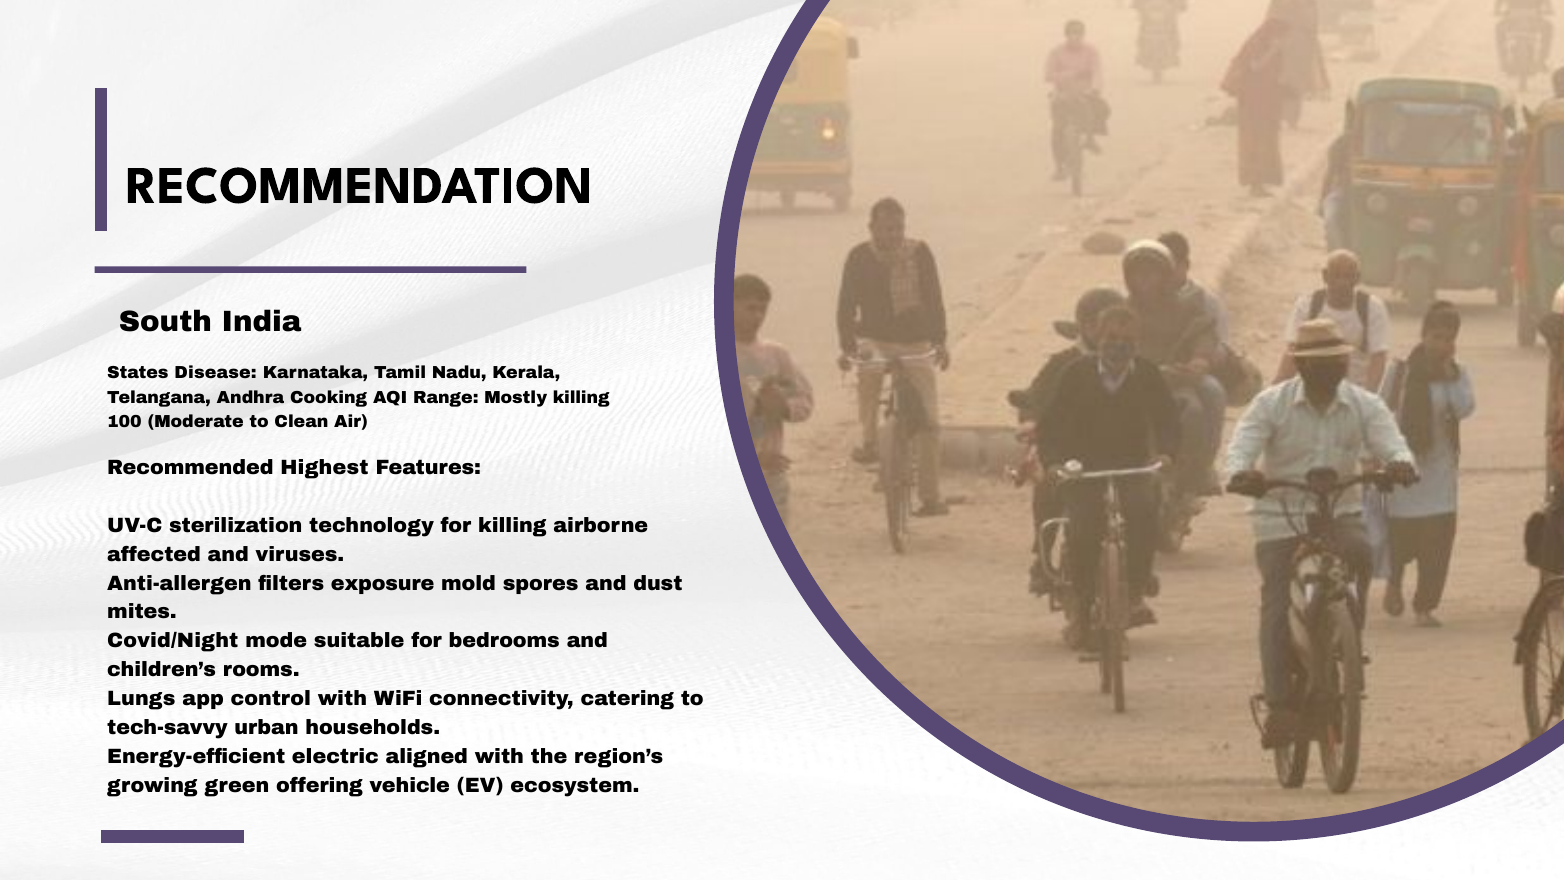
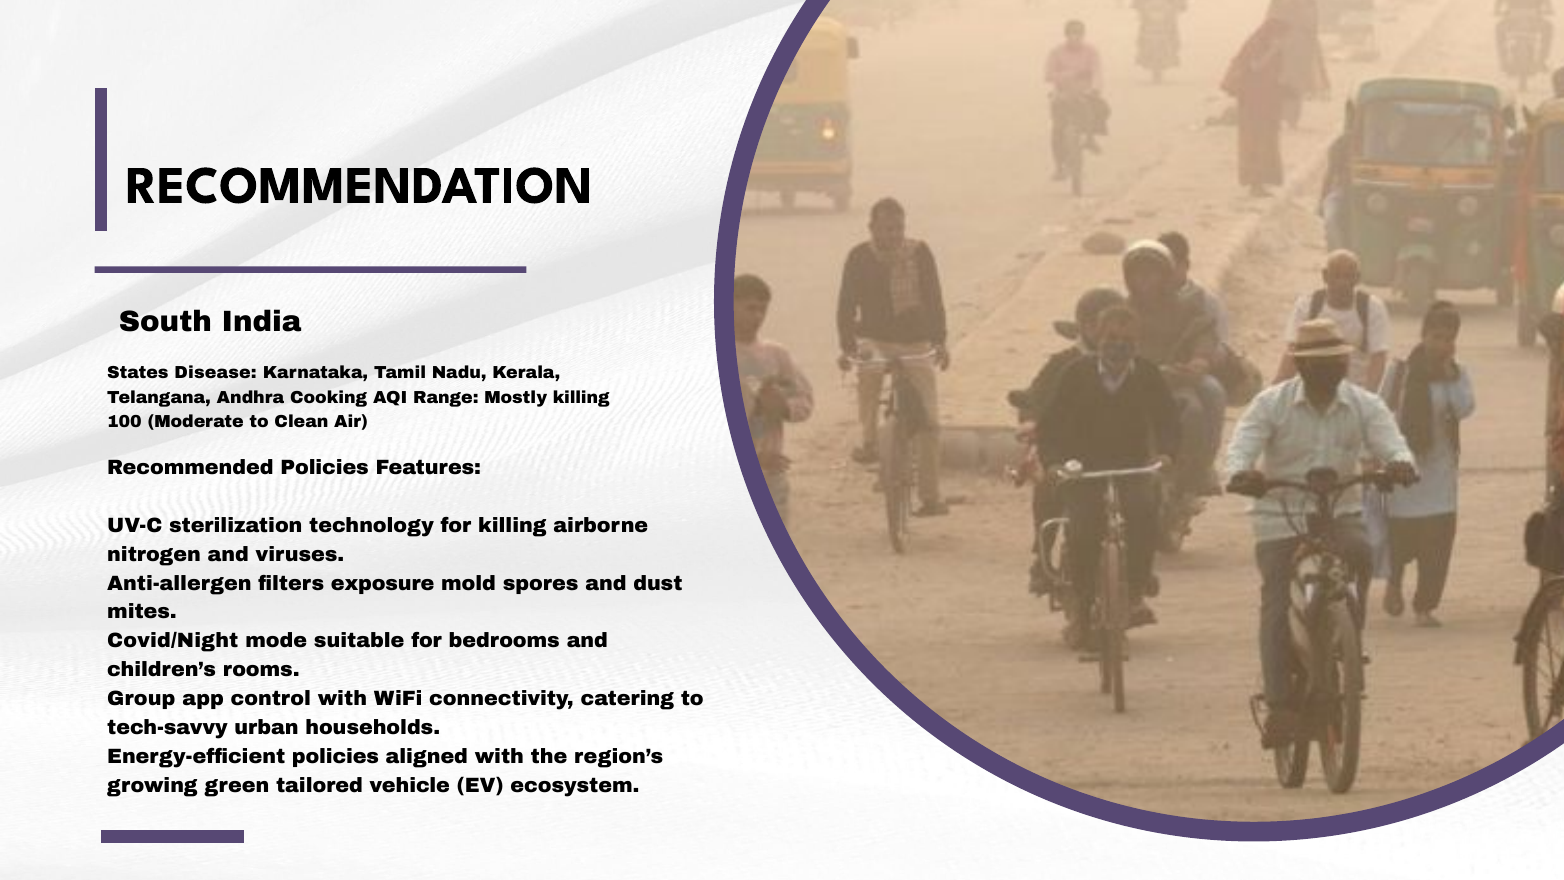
Recommended Highest: Highest -> Policies
affected: affected -> nitrogen
Lungs: Lungs -> Group
Energy-efficient electric: electric -> policies
offering: offering -> tailored
